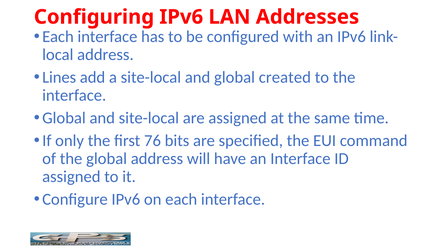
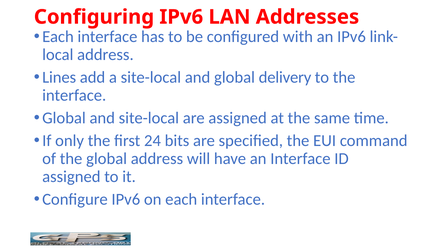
created: created -> delivery
76: 76 -> 24
